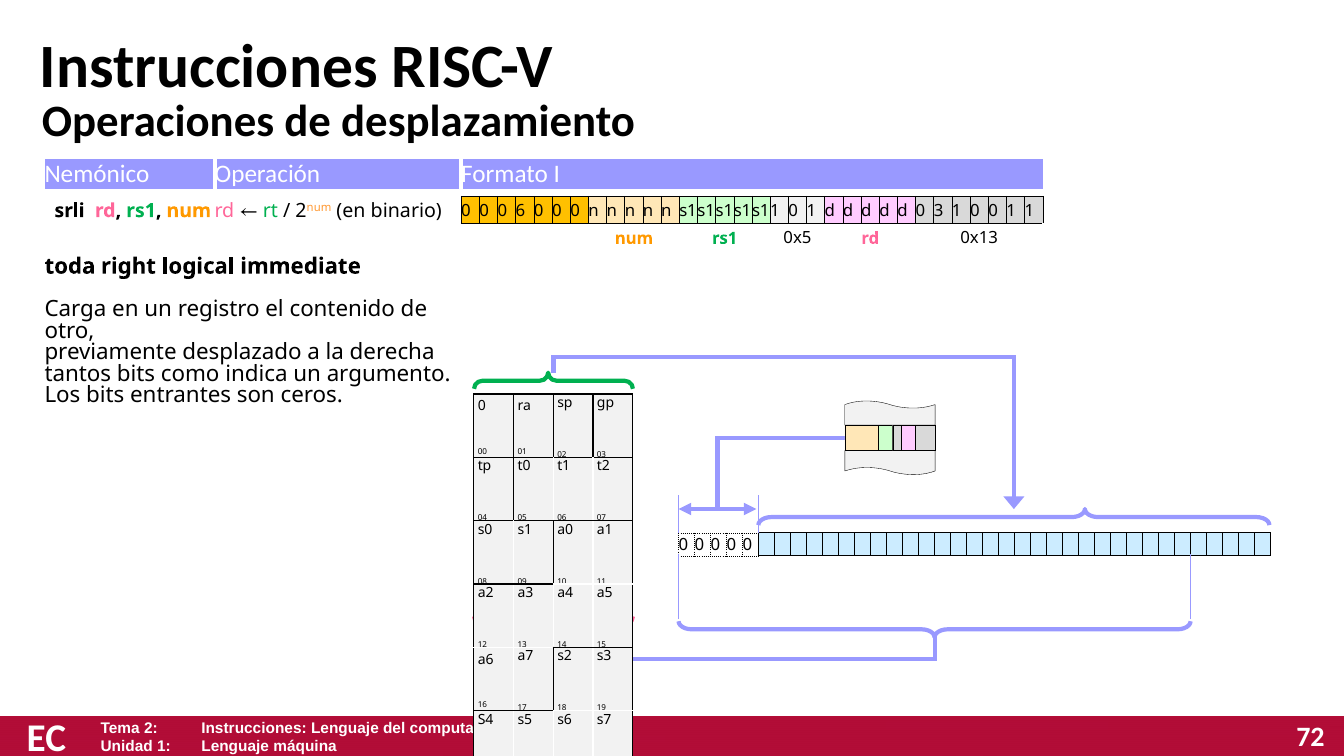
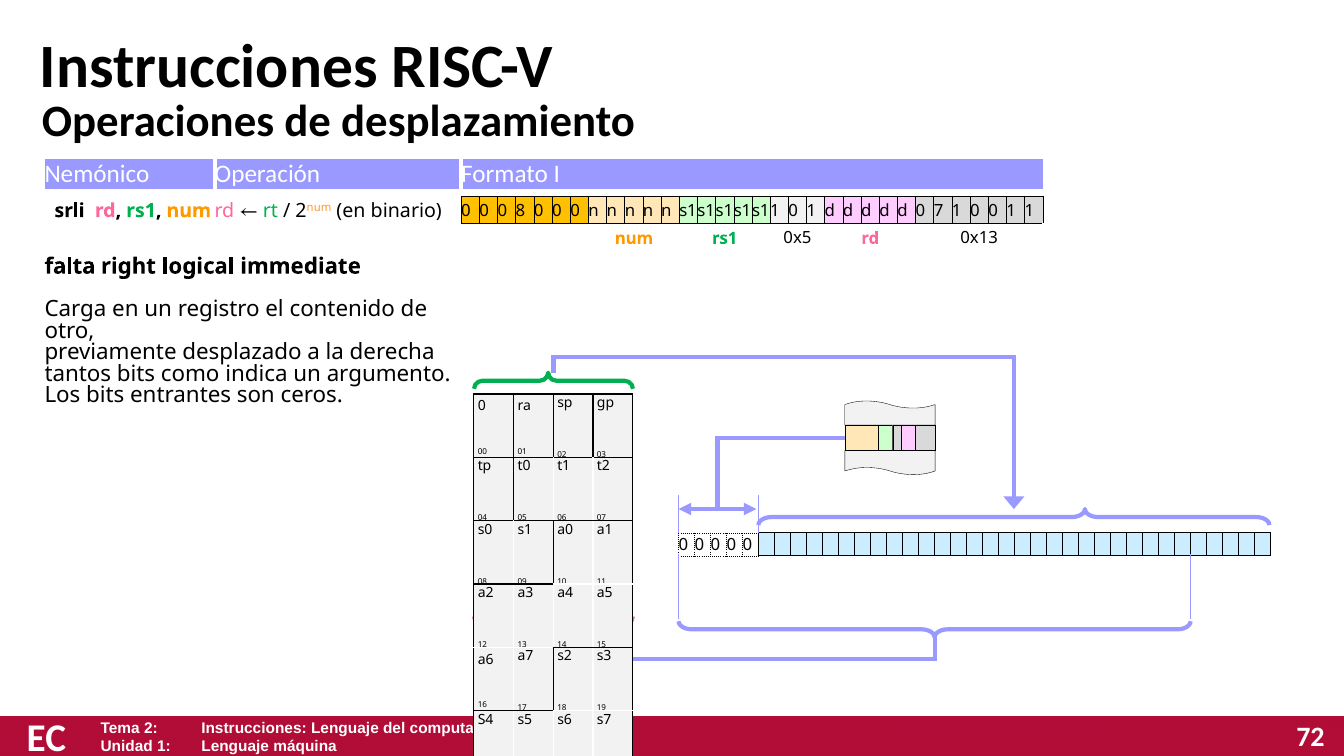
6: 6 -> 8
3: 3 -> 7
toda: toda -> falta
